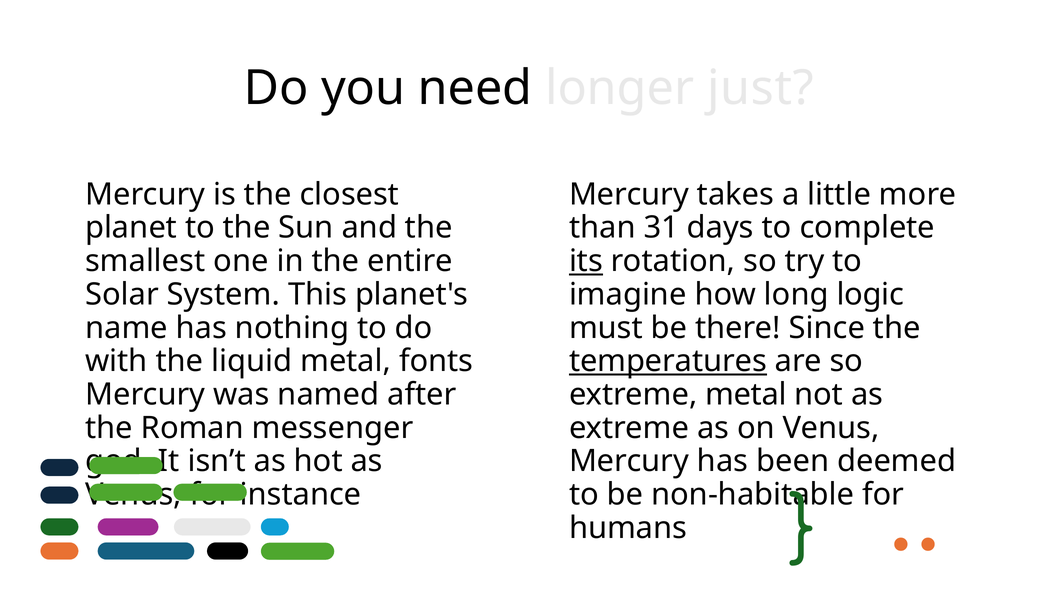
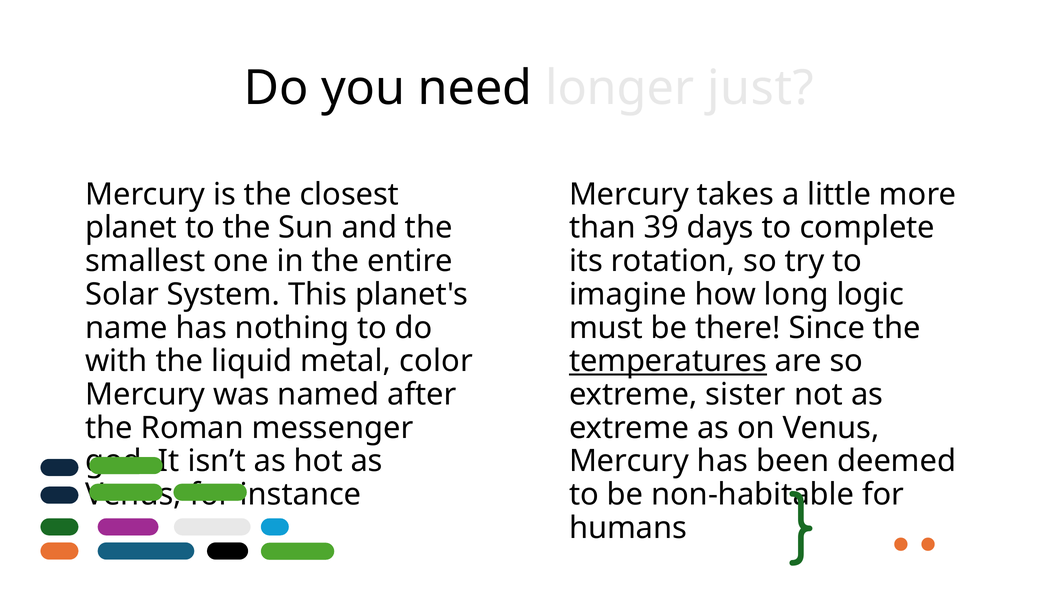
31: 31 -> 39
its underline: present -> none
fonts: fonts -> color
extreme metal: metal -> sister
